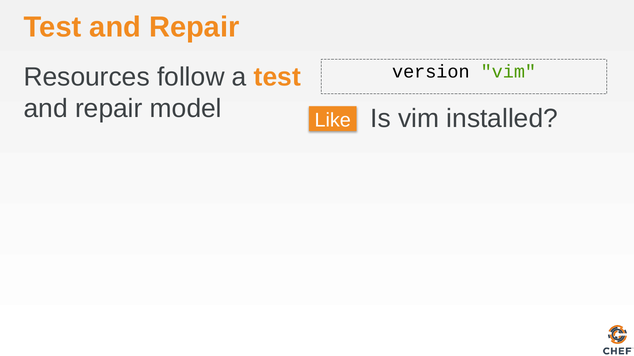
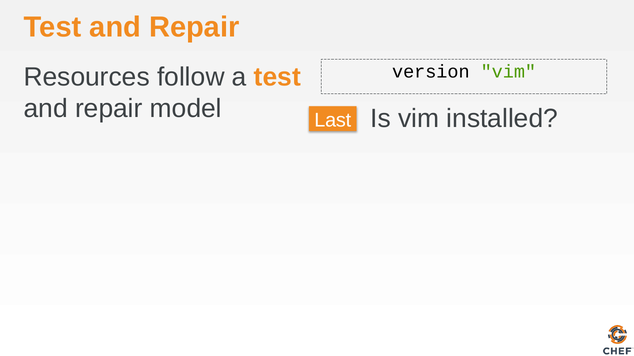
Like: Like -> Last
